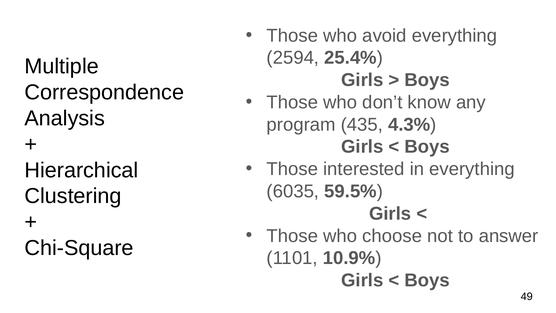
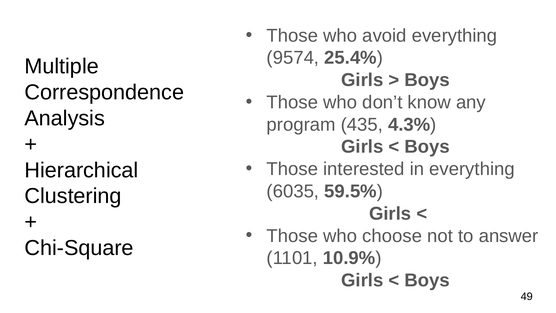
2594: 2594 -> 9574
